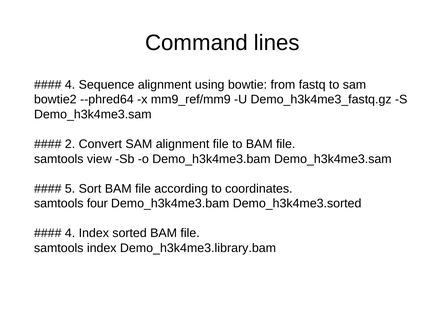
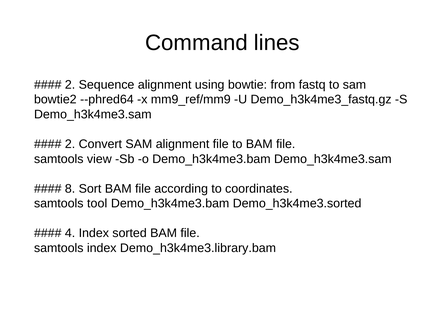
4 at (70, 85): 4 -> 2
5: 5 -> 8
four: four -> tool
